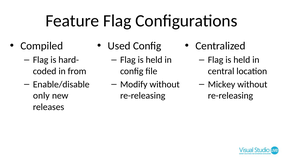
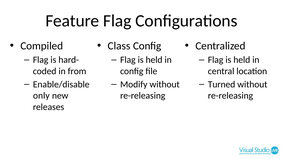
Used: Used -> Class
Mickey: Mickey -> Turned
